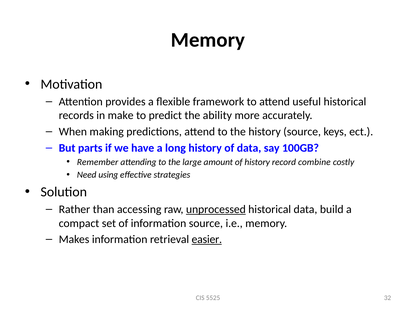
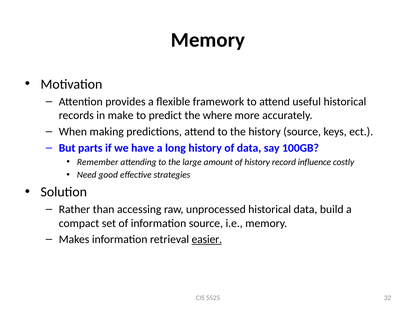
ability: ability -> where
combine: combine -> influence
using: using -> good
unprocessed underline: present -> none
